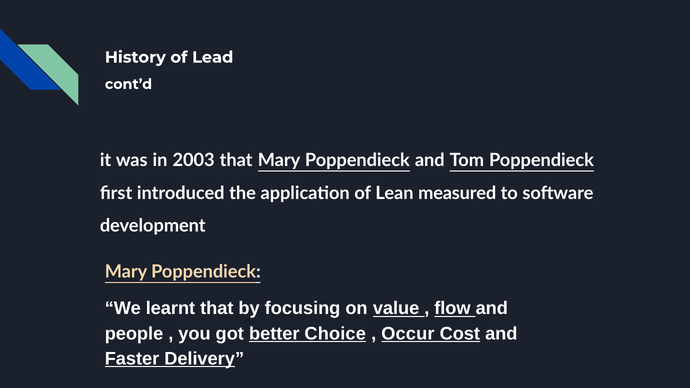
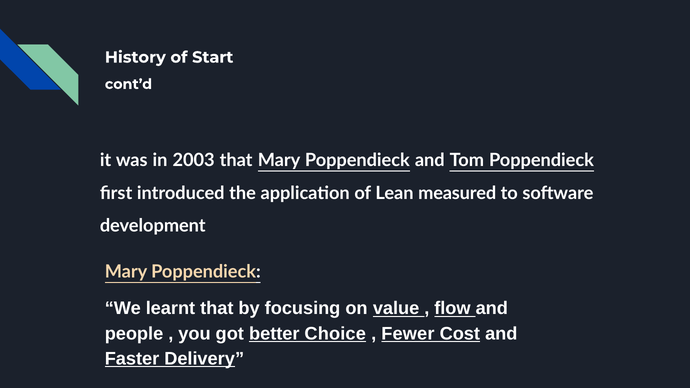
Lead: Lead -> Start
Occur: Occur -> Fewer
